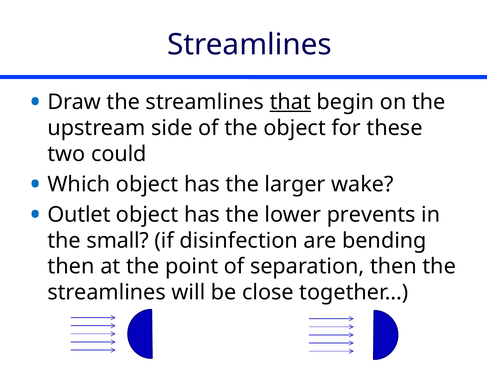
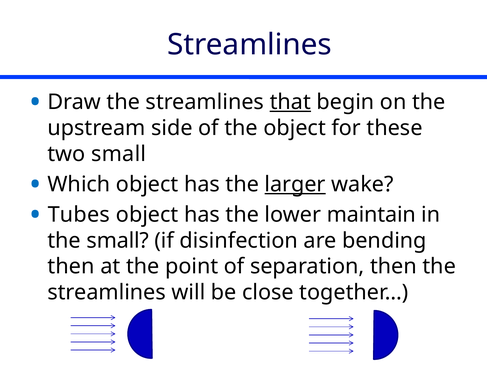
two could: could -> small
larger underline: none -> present
Outlet: Outlet -> Tubes
prevents: prevents -> maintain
